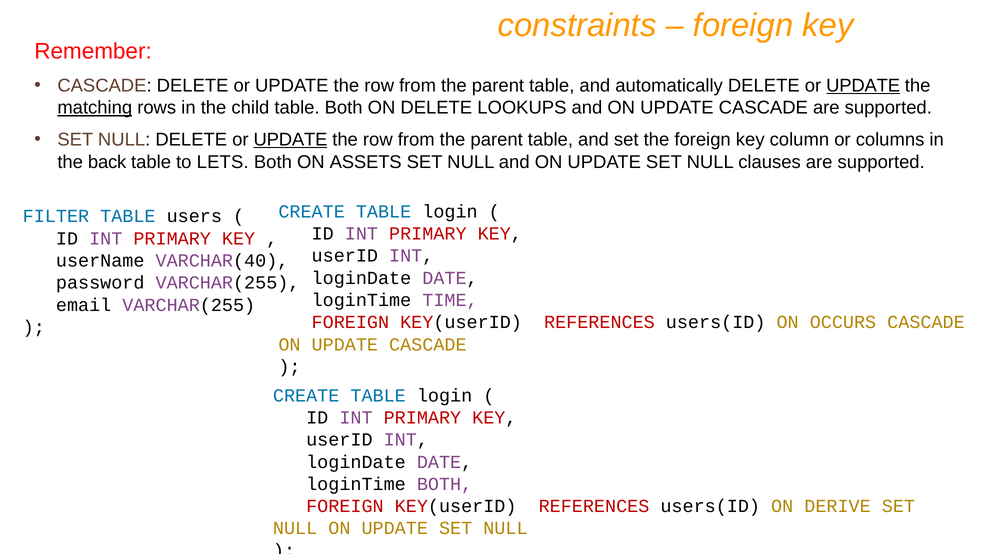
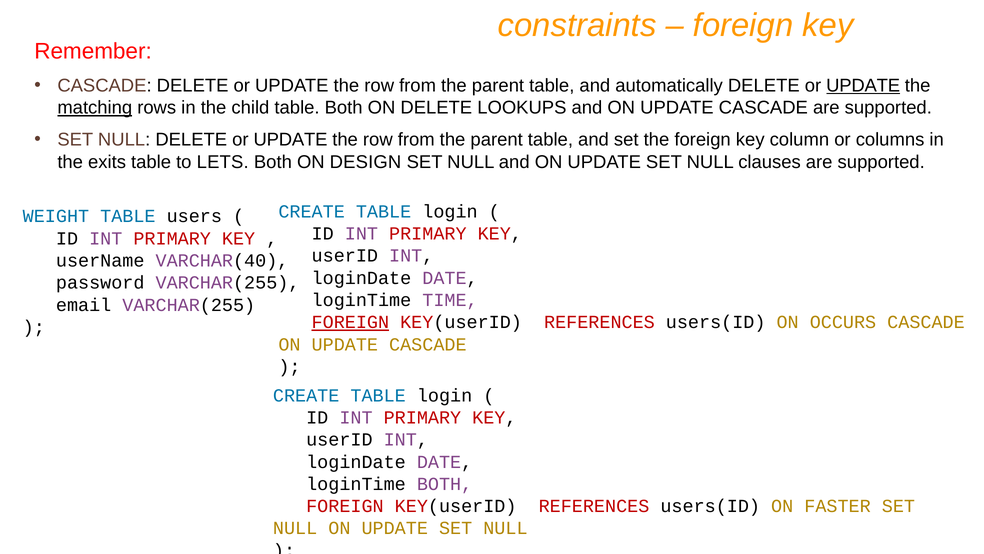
UPDATE at (291, 140) underline: present -> none
back: back -> exits
ASSETS: ASSETS -> DESIGN
FILTER: FILTER -> WEIGHT
FOREIGN at (350, 322) underline: none -> present
DERIVE: DERIVE -> FASTER
